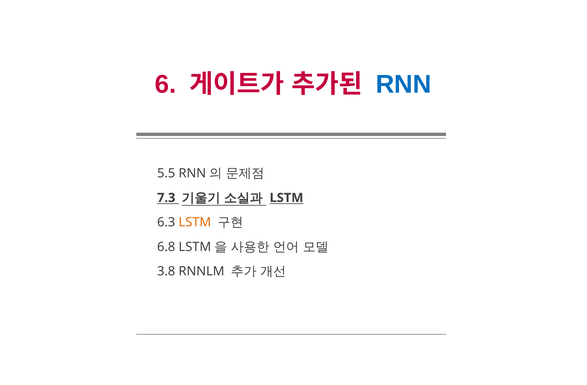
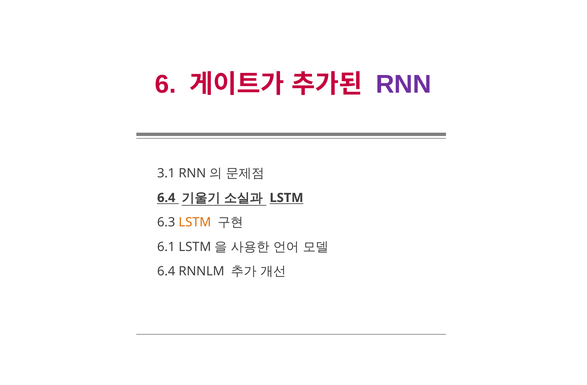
RNN colour: blue -> purple
5.5: 5.5 -> 3.1
7.3 at (166, 198): 7.3 -> 6.4
6.8: 6.8 -> 6.1
3.8 at (166, 272): 3.8 -> 6.4
